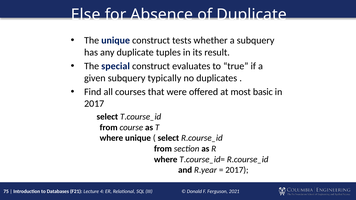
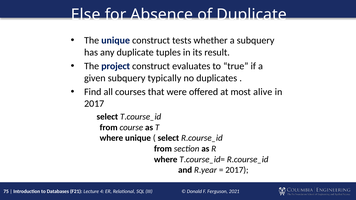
special: special -> project
basic: basic -> alive
